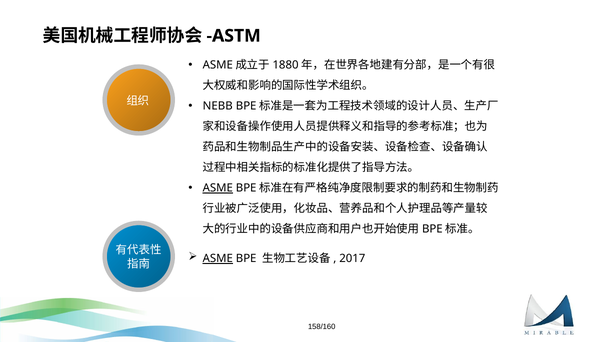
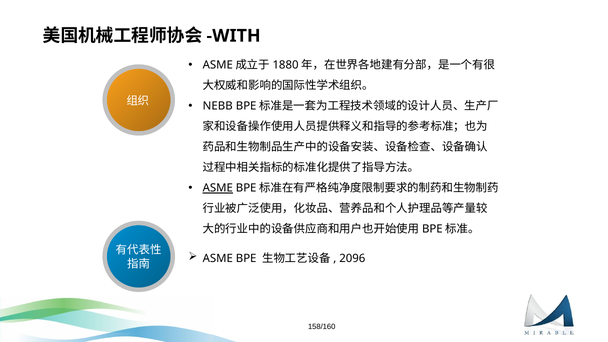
ASTM: ASTM -> WITH
ASME at (218, 259) underline: present -> none
2017: 2017 -> 2096
